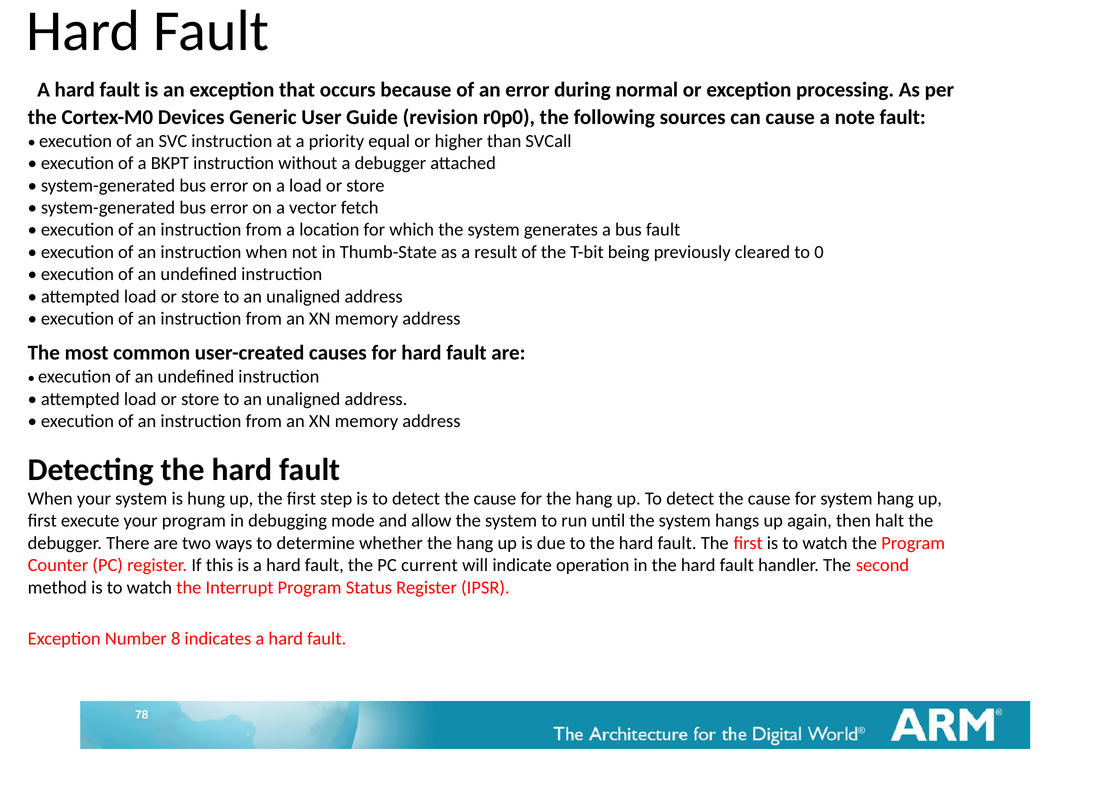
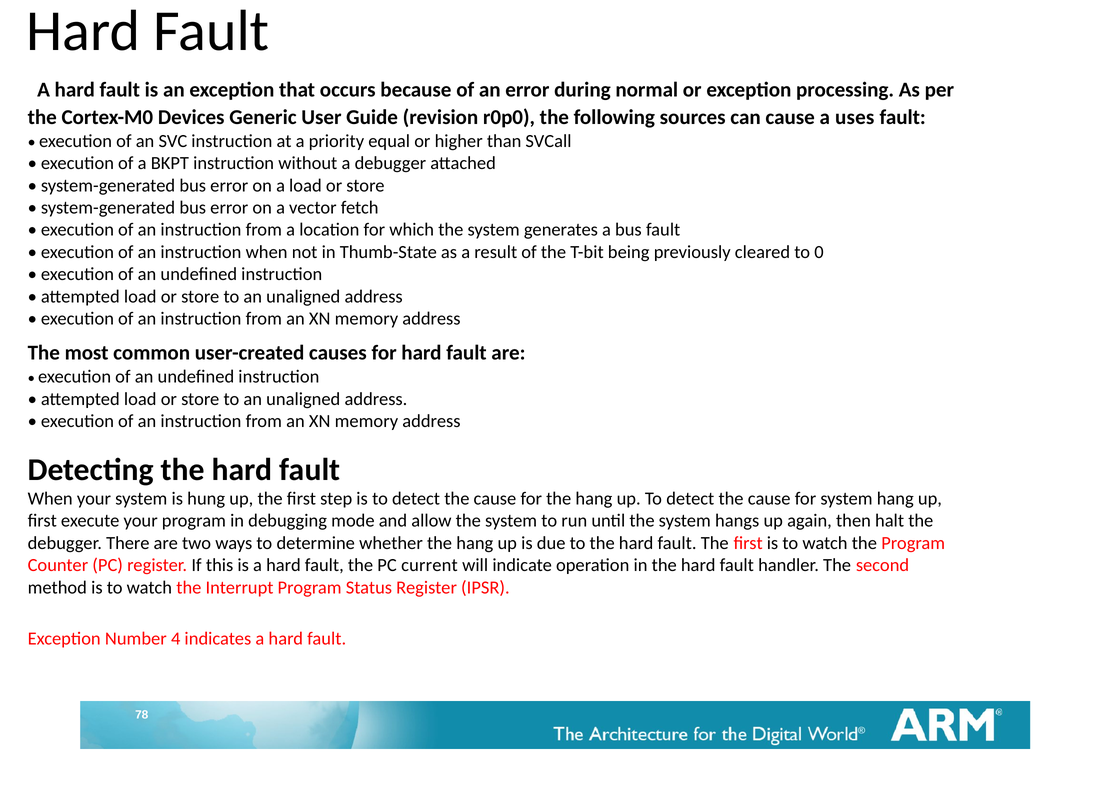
note: note -> uses
8: 8 -> 4
